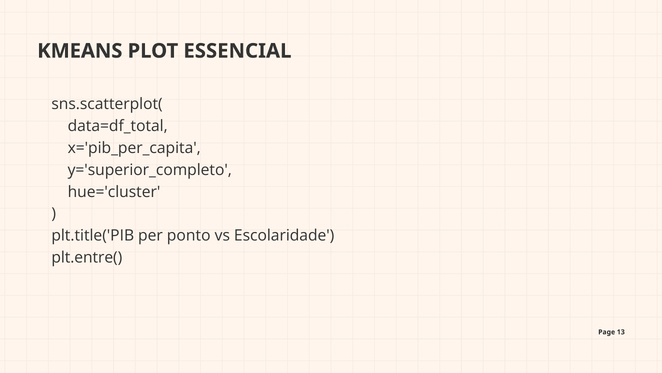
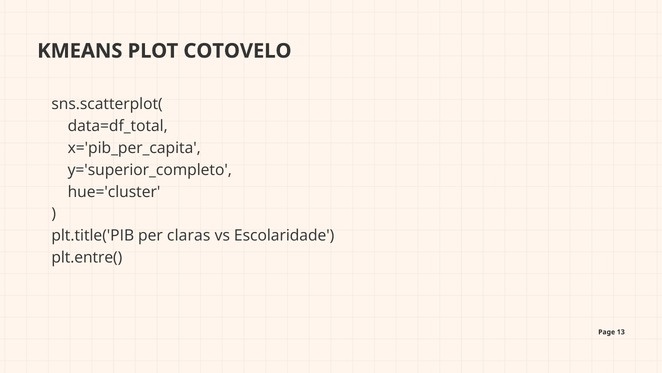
ESSENCIAL: ESSENCIAL -> COTOVELO
ponto: ponto -> claras
